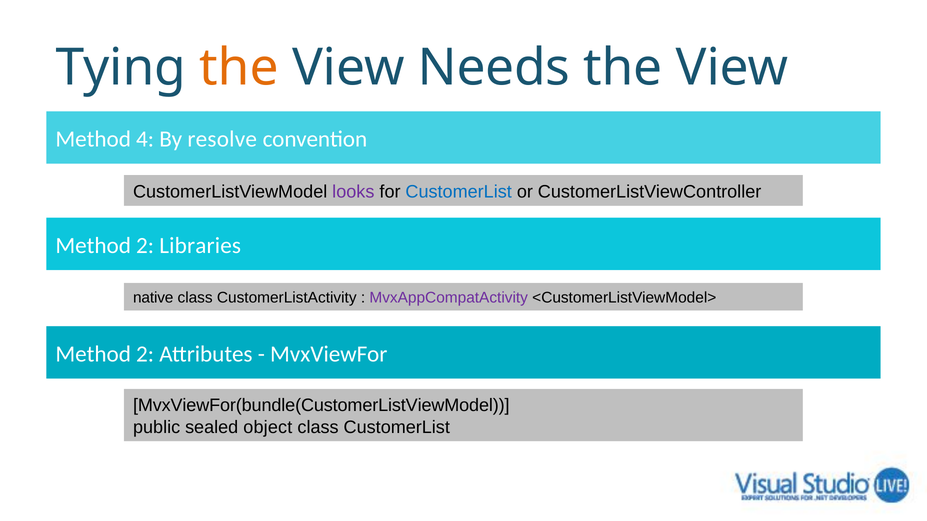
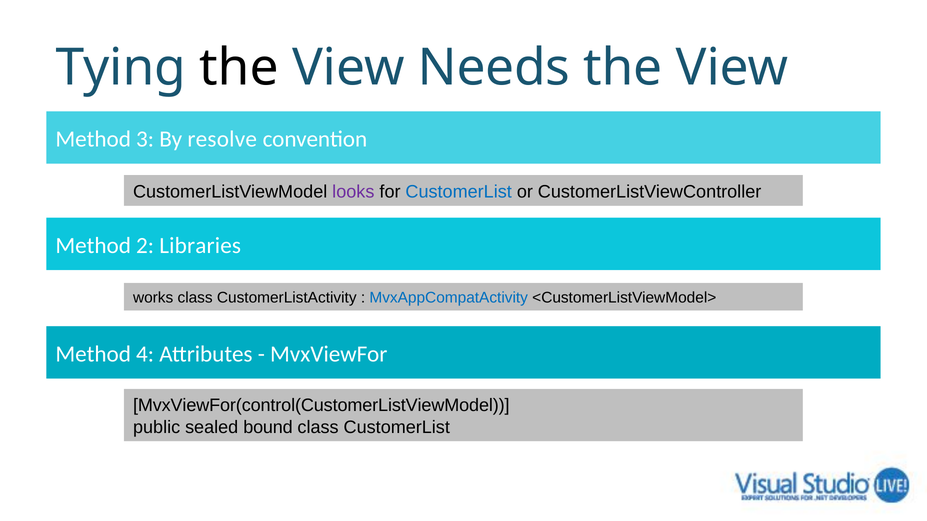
the at (239, 68) colour: orange -> black
4: 4 -> 3
native: native -> works
MvxAppCompatActivity colour: purple -> blue
2 at (145, 354): 2 -> 4
MvxViewFor(bundle(CustomerListViewModel: MvxViewFor(bundle(CustomerListViewModel -> MvxViewFor(control(CustomerListViewModel
object: object -> bound
